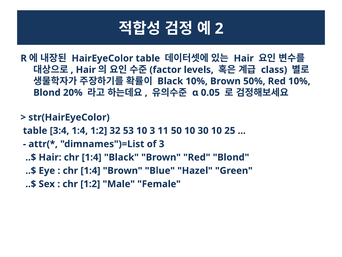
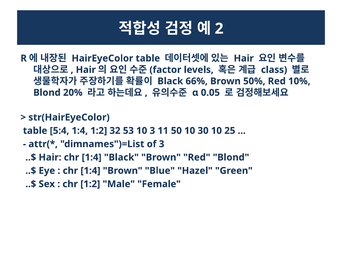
Black 10%: 10% -> 66%
3:4: 3:4 -> 5:4
